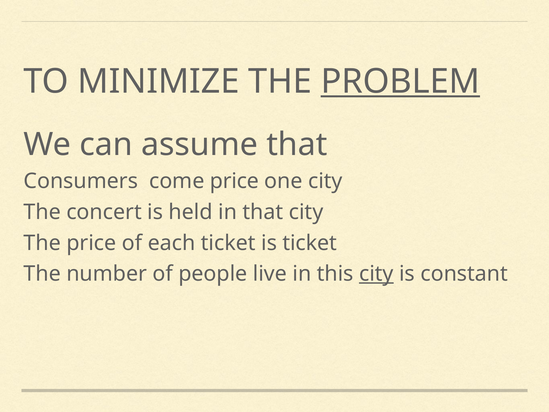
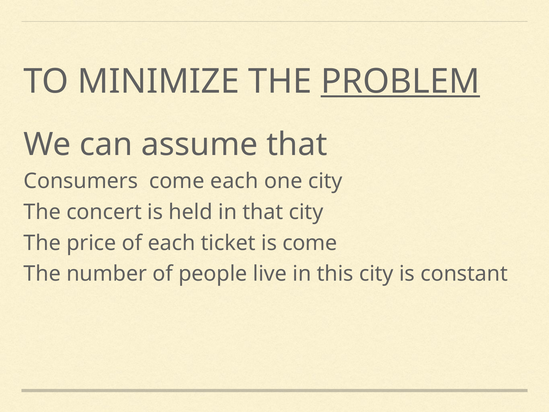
come price: price -> each
is ticket: ticket -> come
city at (376, 274) underline: present -> none
